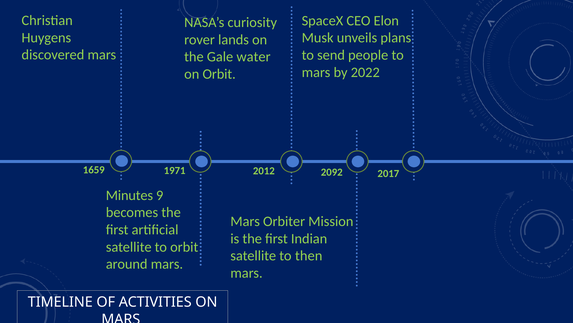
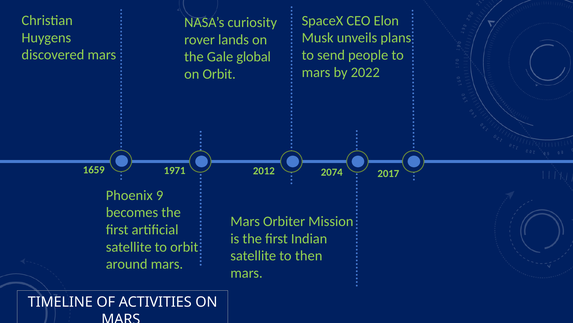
water: water -> global
2092: 2092 -> 2074
Minutes: Minutes -> Phoenix
